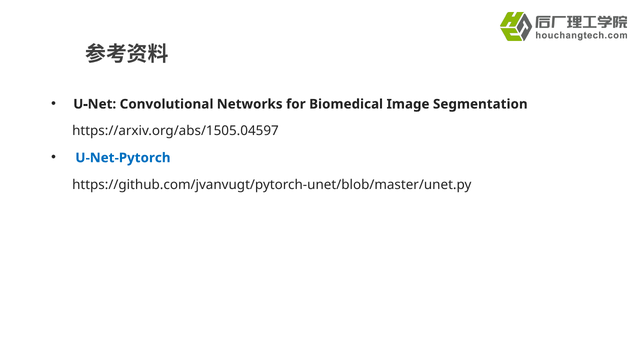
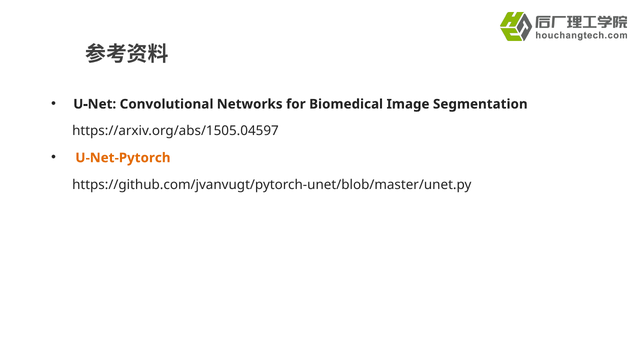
U-Net-Pytorch colour: blue -> orange
